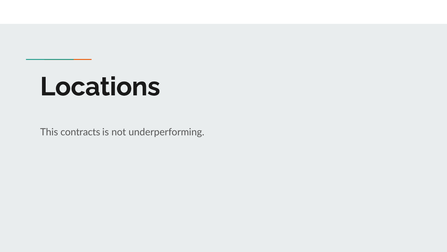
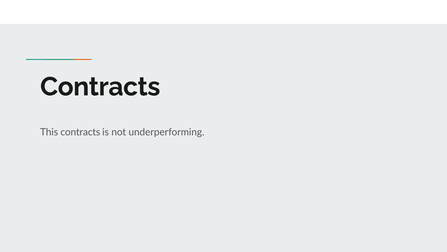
Locations at (100, 87): Locations -> Contracts
